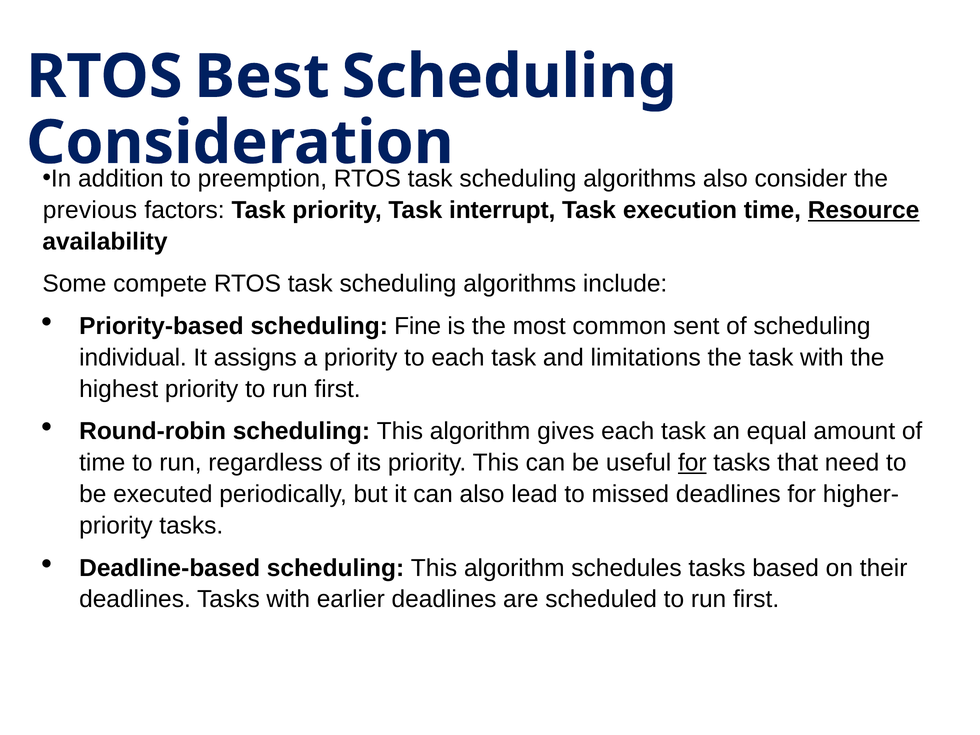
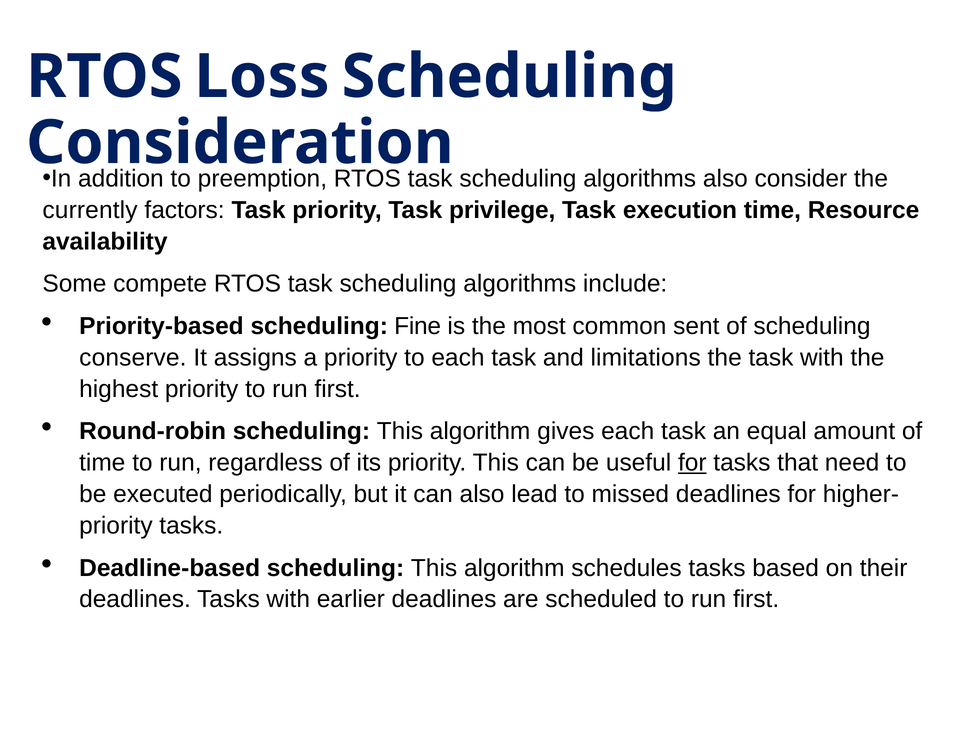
Best: Best -> Loss
previous: previous -> currently
interrupt: interrupt -> privilege
Resource underline: present -> none
individual: individual -> conserve
